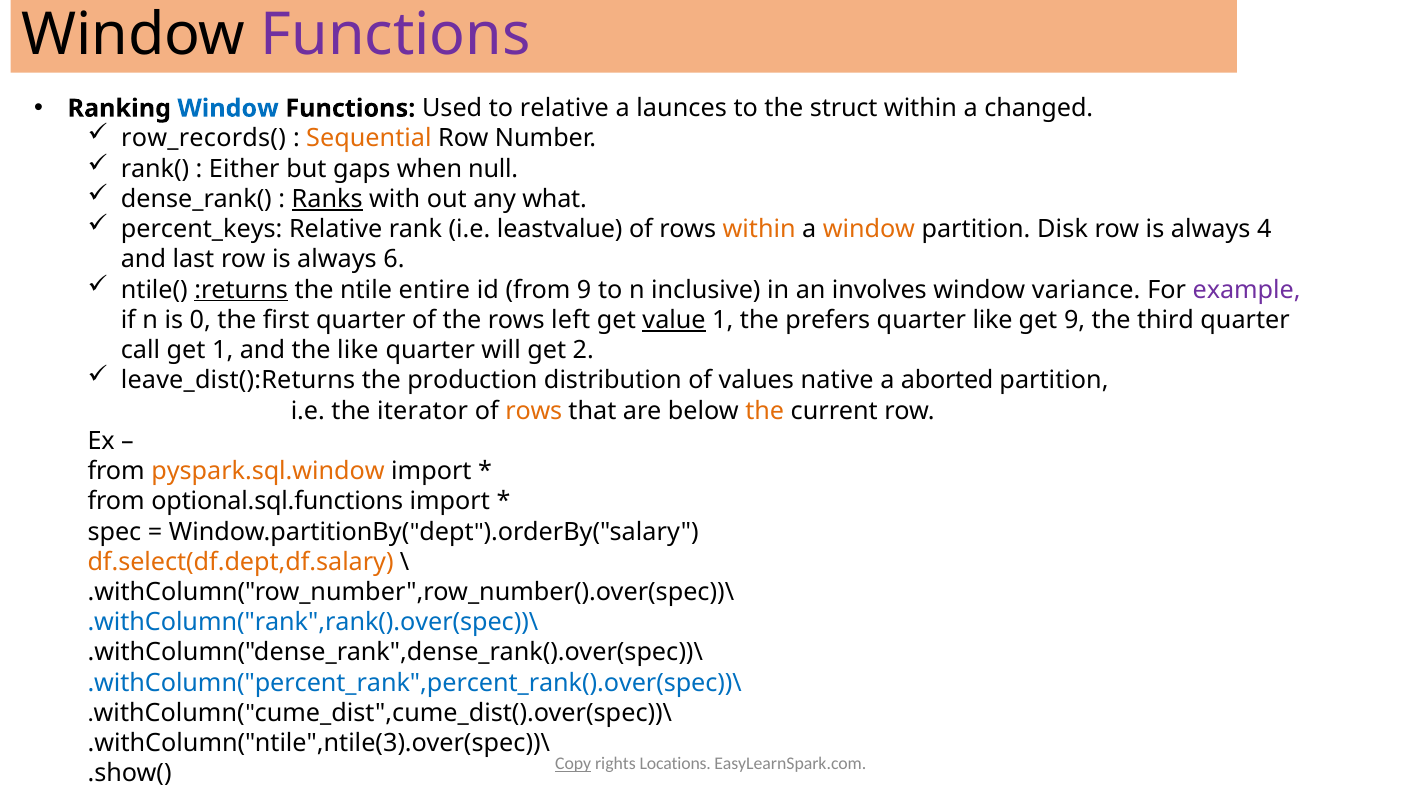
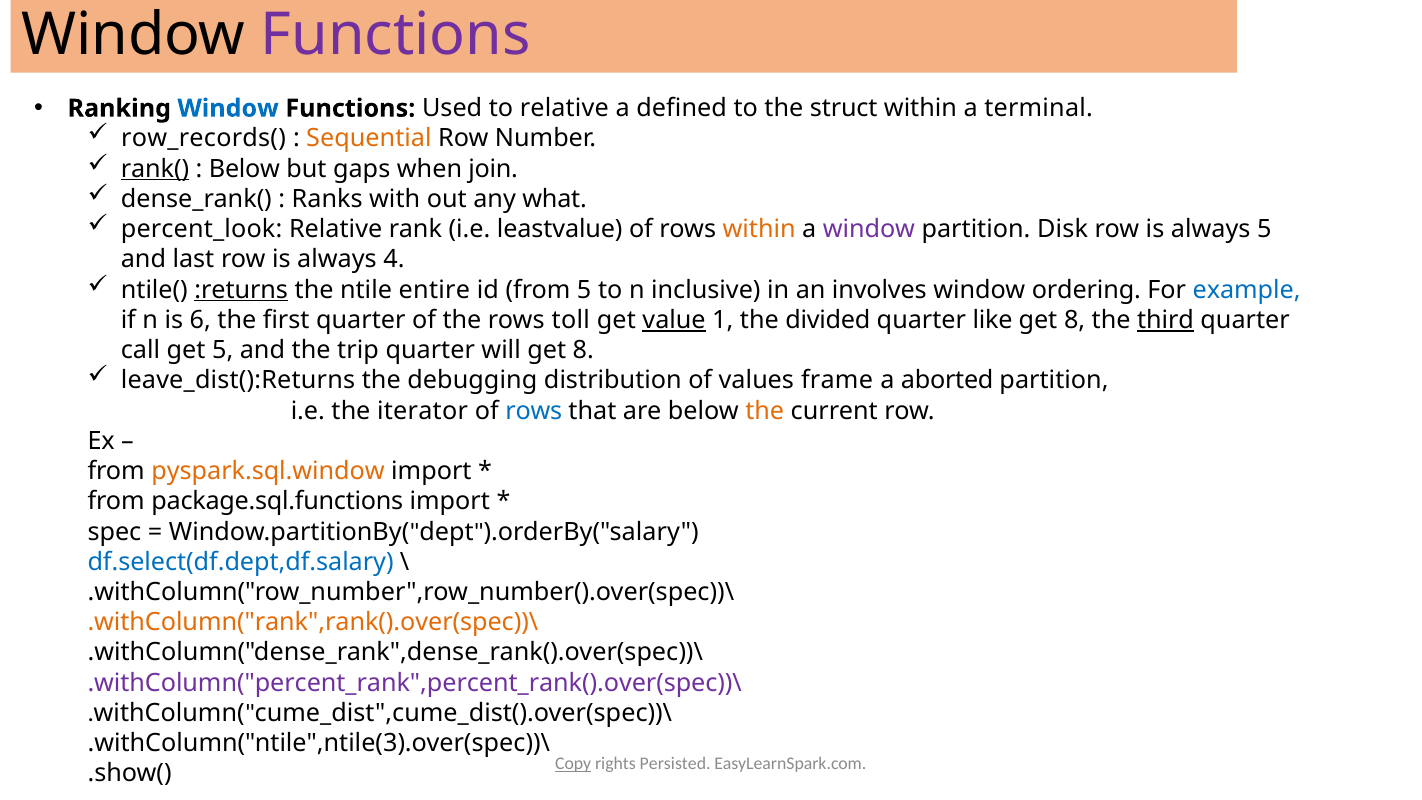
launces: launces -> defined
changed: changed -> terminal
rank( underline: none -> present
Either at (244, 169): Either -> Below
null: null -> join
Ranks underline: present -> none
percent_keys: percent_keys -> percent_look
window at (869, 229) colour: orange -> purple
always 4: 4 -> 5
6: 6 -> 4
from 9: 9 -> 5
variance: variance -> ordering
example colour: purple -> blue
0: 0 -> 6
left: left -> toll
prefers: prefers -> divided
9 at (1075, 320): 9 -> 8
third underline: none -> present
get 1: 1 -> 5
the like: like -> trip
will get 2: 2 -> 8
production: production -> debugging
native: native -> frame
rows at (534, 411) colour: orange -> blue
optional.sql.functions: optional.sql.functions -> package.sql.functions
df.select(df.dept,df.salary colour: orange -> blue
.withColumn("rank",rank().over(spec))\ colour: blue -> orange
.withColumn("percent_rank",percent_rank().over(spec))\ colour: blue -> purple
Locations: Locations -> Persisted
